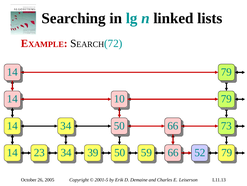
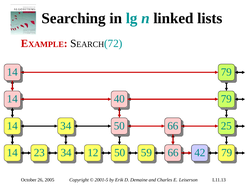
10: 10 -> 40
73: 73 -> 25
39: 39 -> 12
52: 52 -> 42
